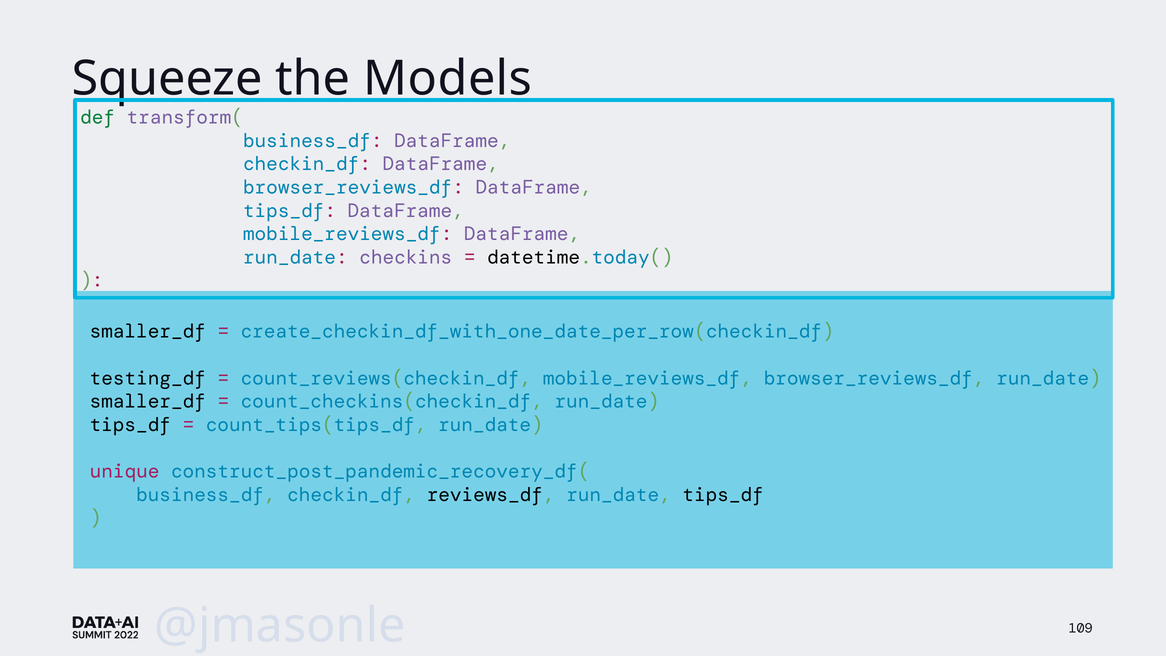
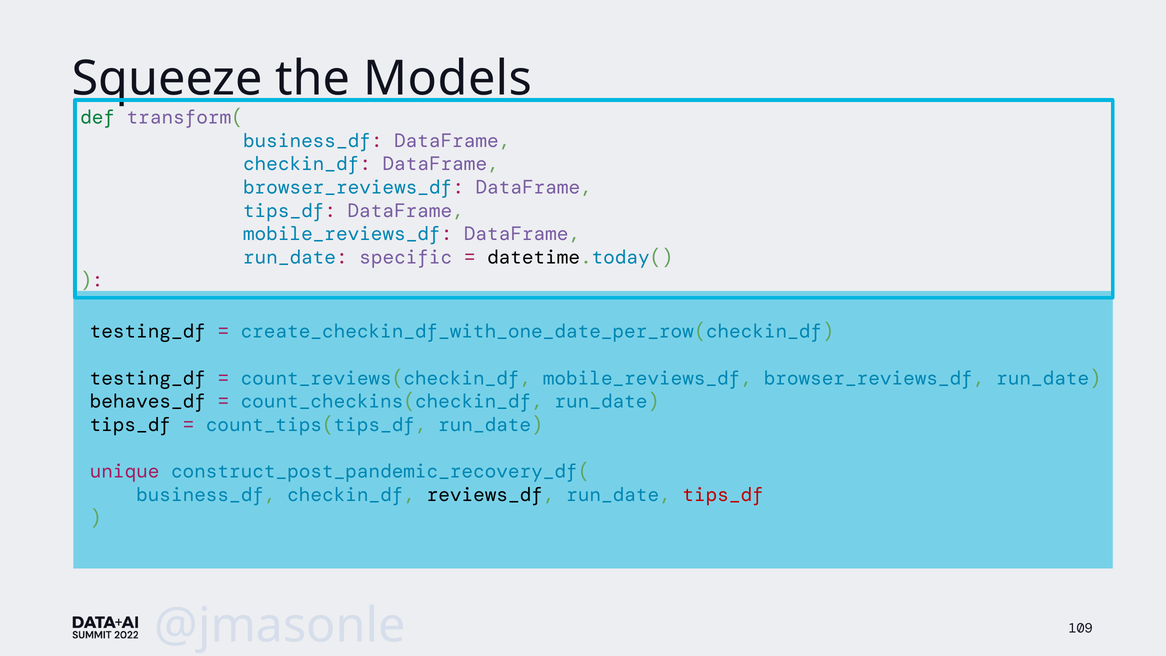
checkins: checkins -> specific
smaller_df at (148, 332): smaller_df -> testing_df
smaller_df at (148, 402): smaller_df -> behaves_df
tips_df at (723, 495) colour: black -> red
